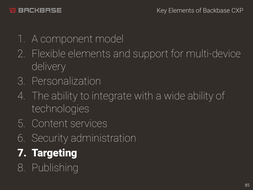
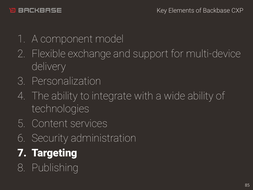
Flexible elements: elements -> exchange
